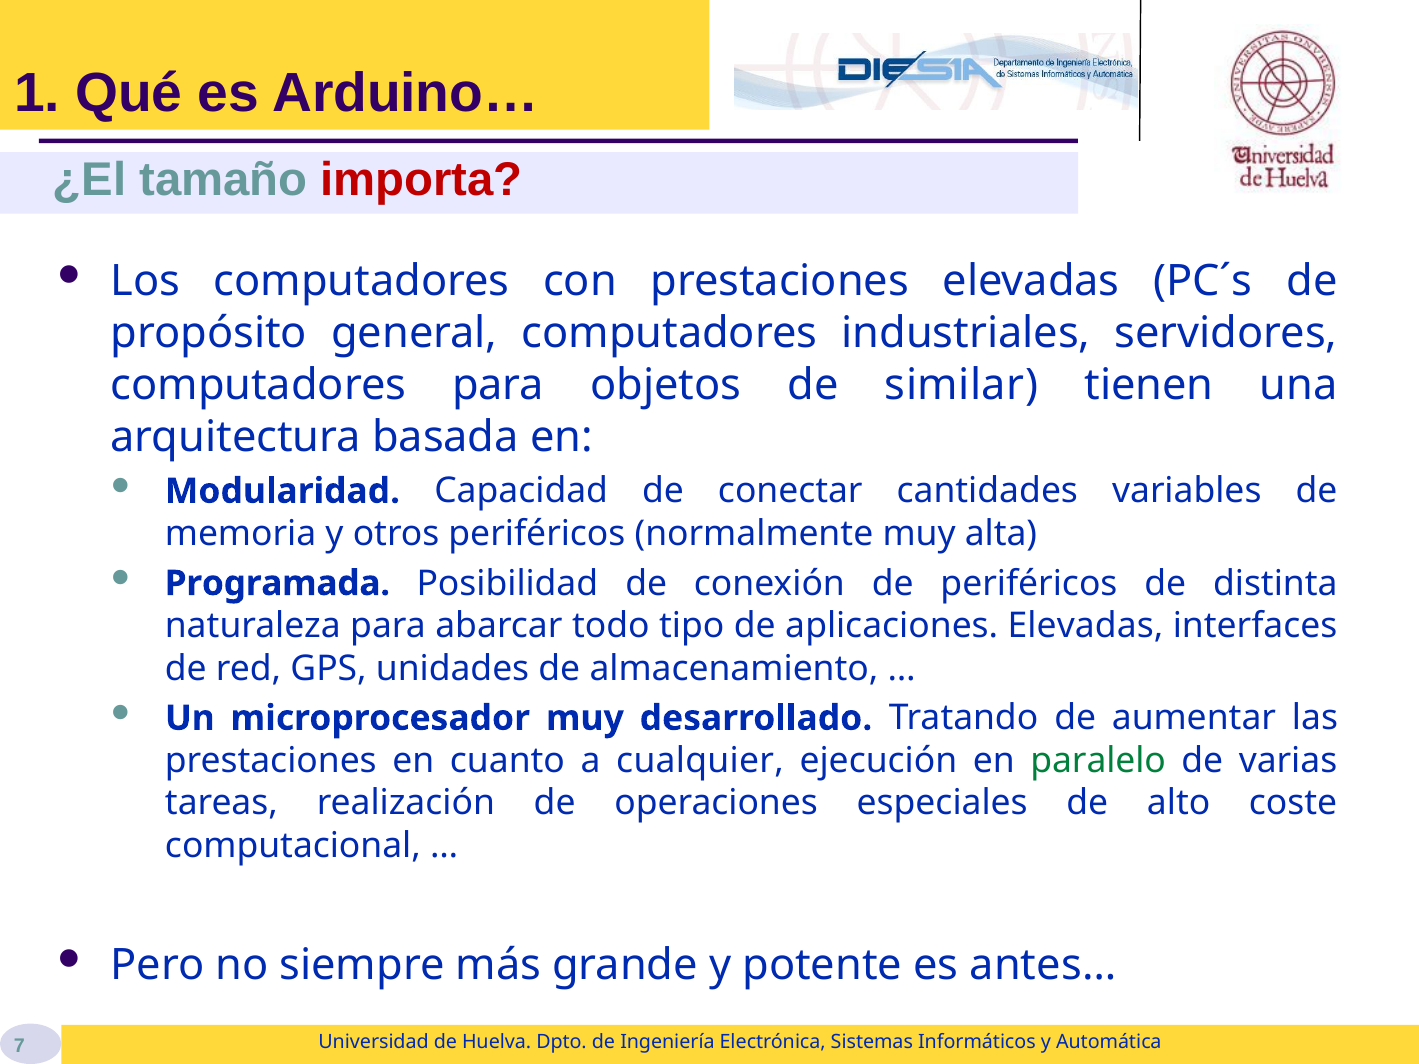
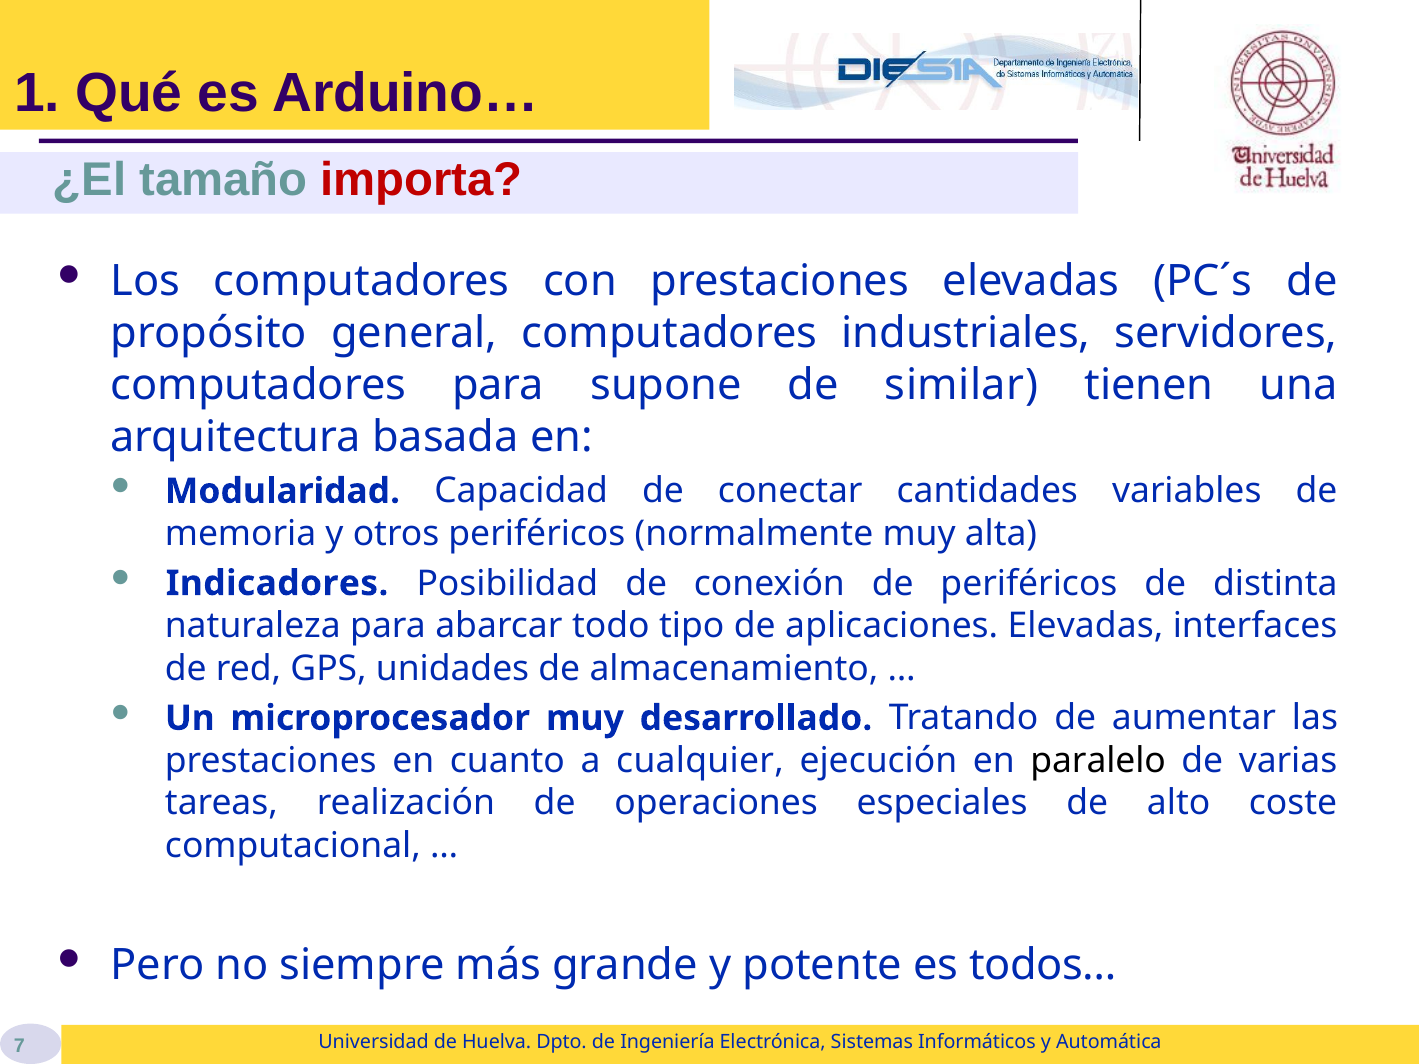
objetos: objetos -> supone
Programada: Programada -> Indicadores
paralelo colour: green -> black
antes…: antes… -> todos…
